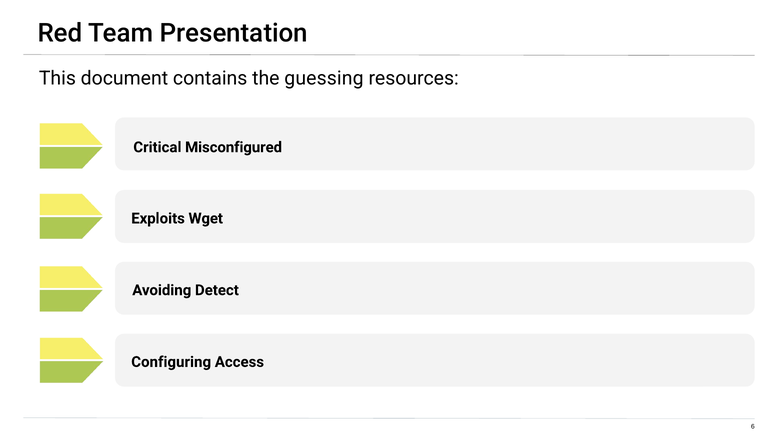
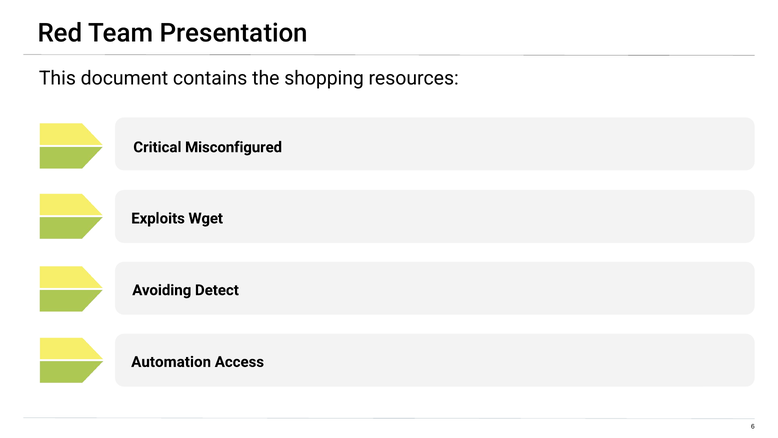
guessing: guessing -> shopping
Configuring: Configuring -> Automation
